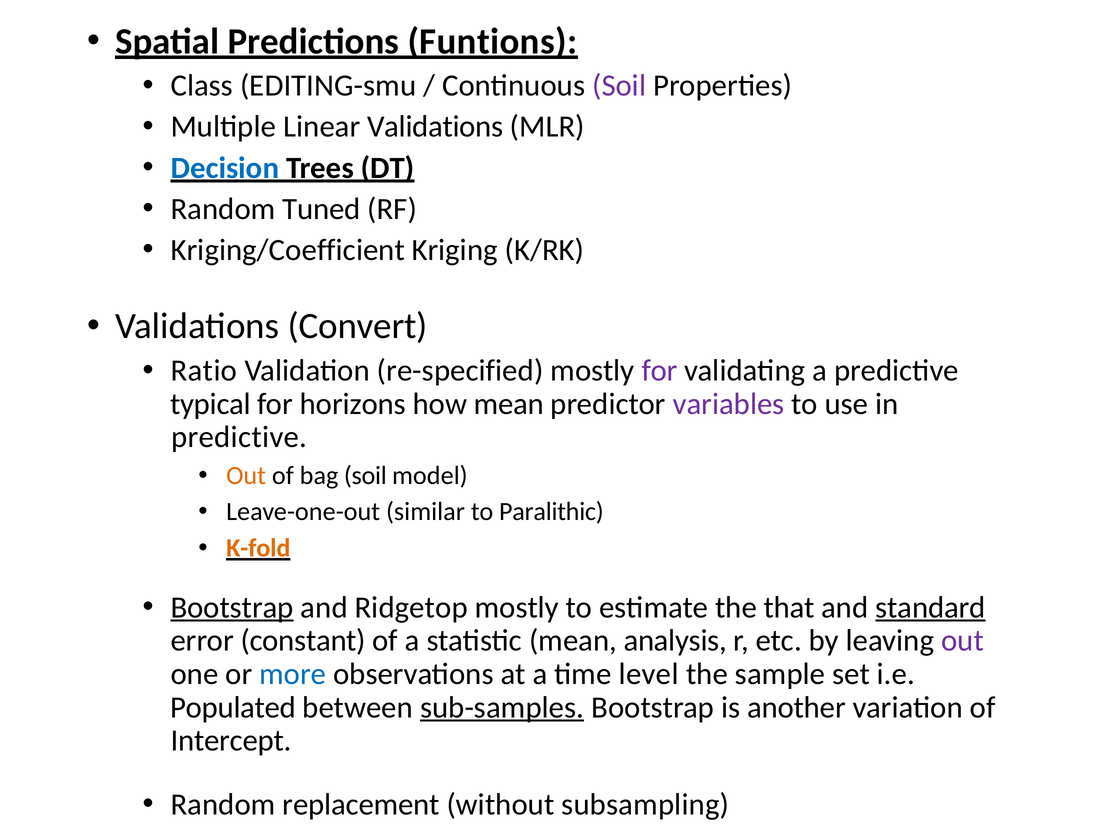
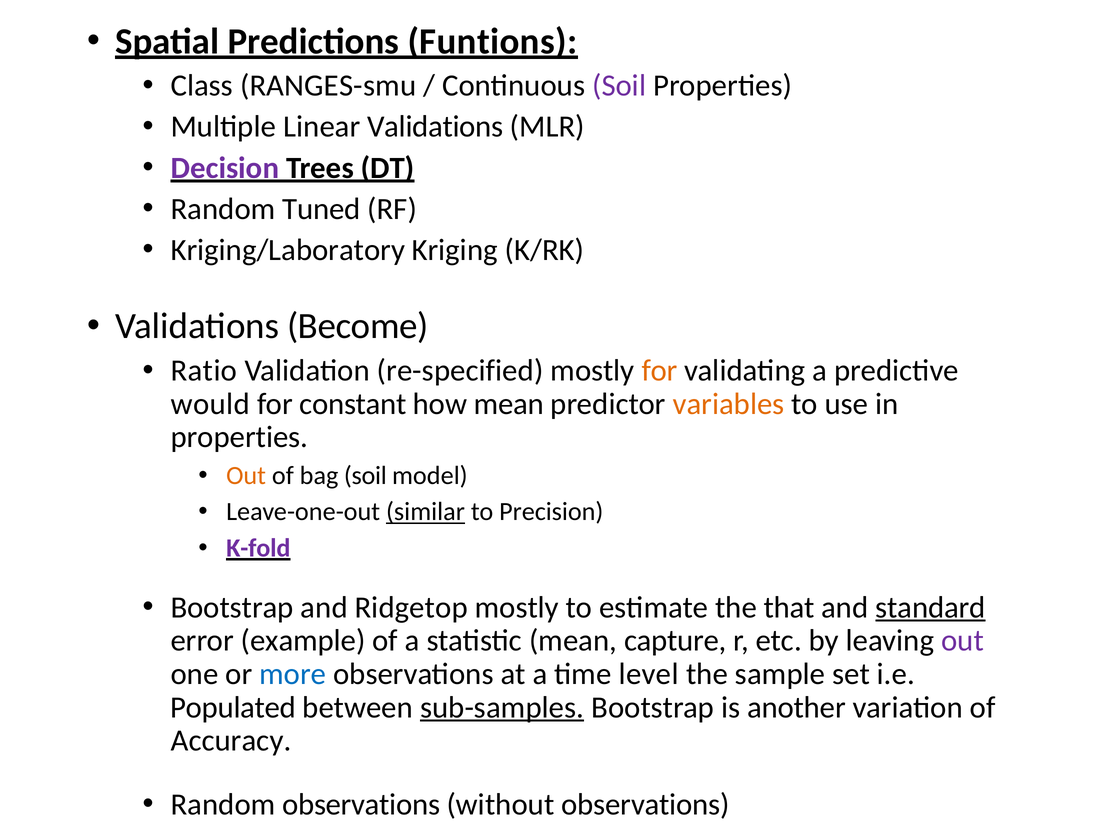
EDITING-smu: EDITING-smu -> RANGES-smu
Decision colour: blue -> purple
Kriging/Coefficient: Kriging/Coefficient -> Kriging/Laboratory
Convert: Convert -> Become
for at (659, 370) colour: purple -> orange
typical: typical -> would
horizons: horizons -> constant
variables colour: purple -> orange
predictive at (239, 437): predictive -> properties
similar underline: none -> present
Paralithic: Paralithic -> Precision
K-fold colour: orange -> purple
Bootstrap at (232, 607) underline: present -> none
constant: constant -> example
analysis: analysis -> capture
Intercept: Intercept -> Accuracy
Random replacement: replacement -> observations
without subsampling: subsampling -> observations
